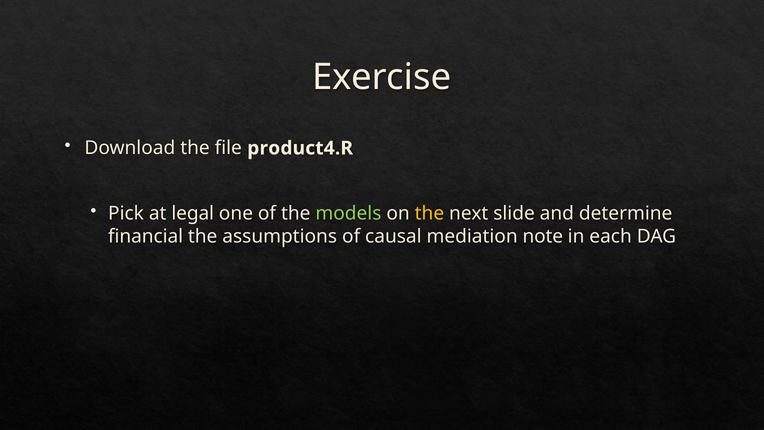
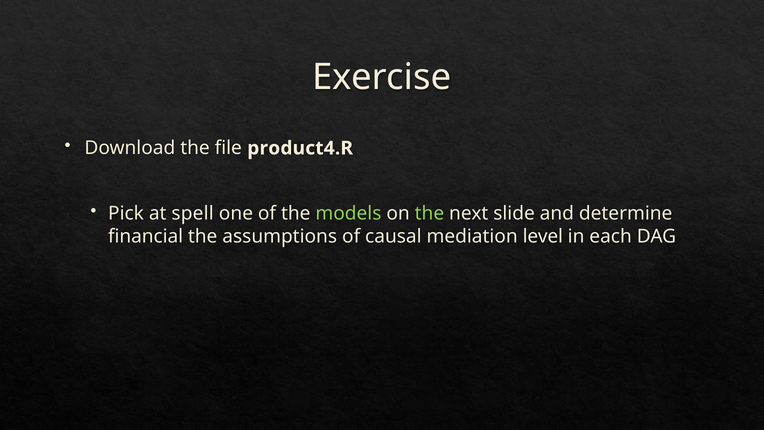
legal: legal -> spell
the at (429, 213) colour: yellow -> light green
note: note -> level
